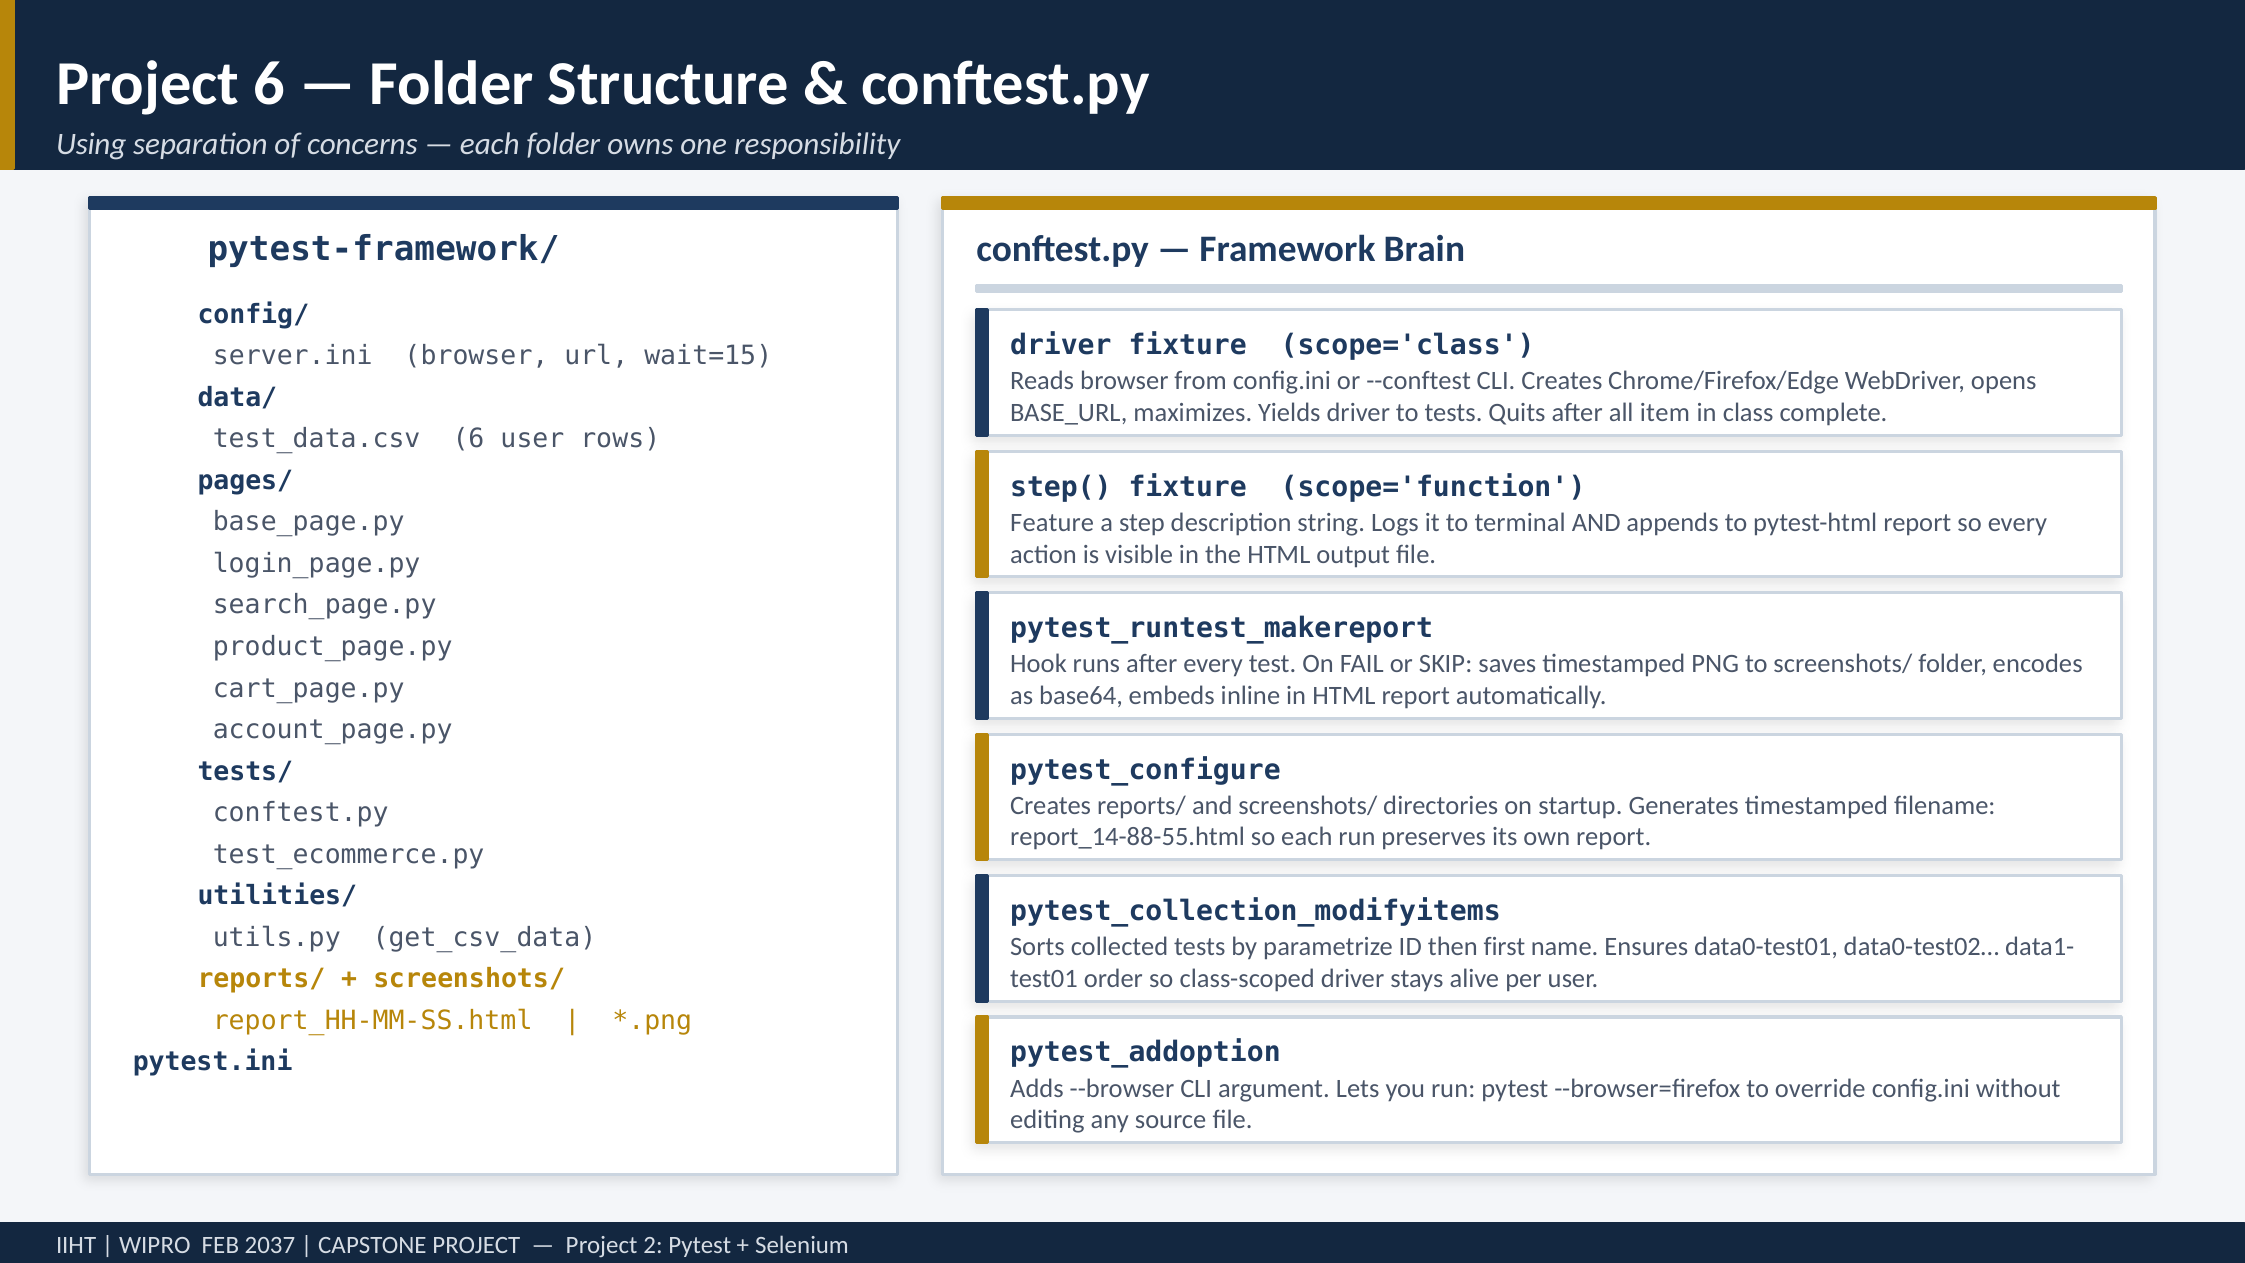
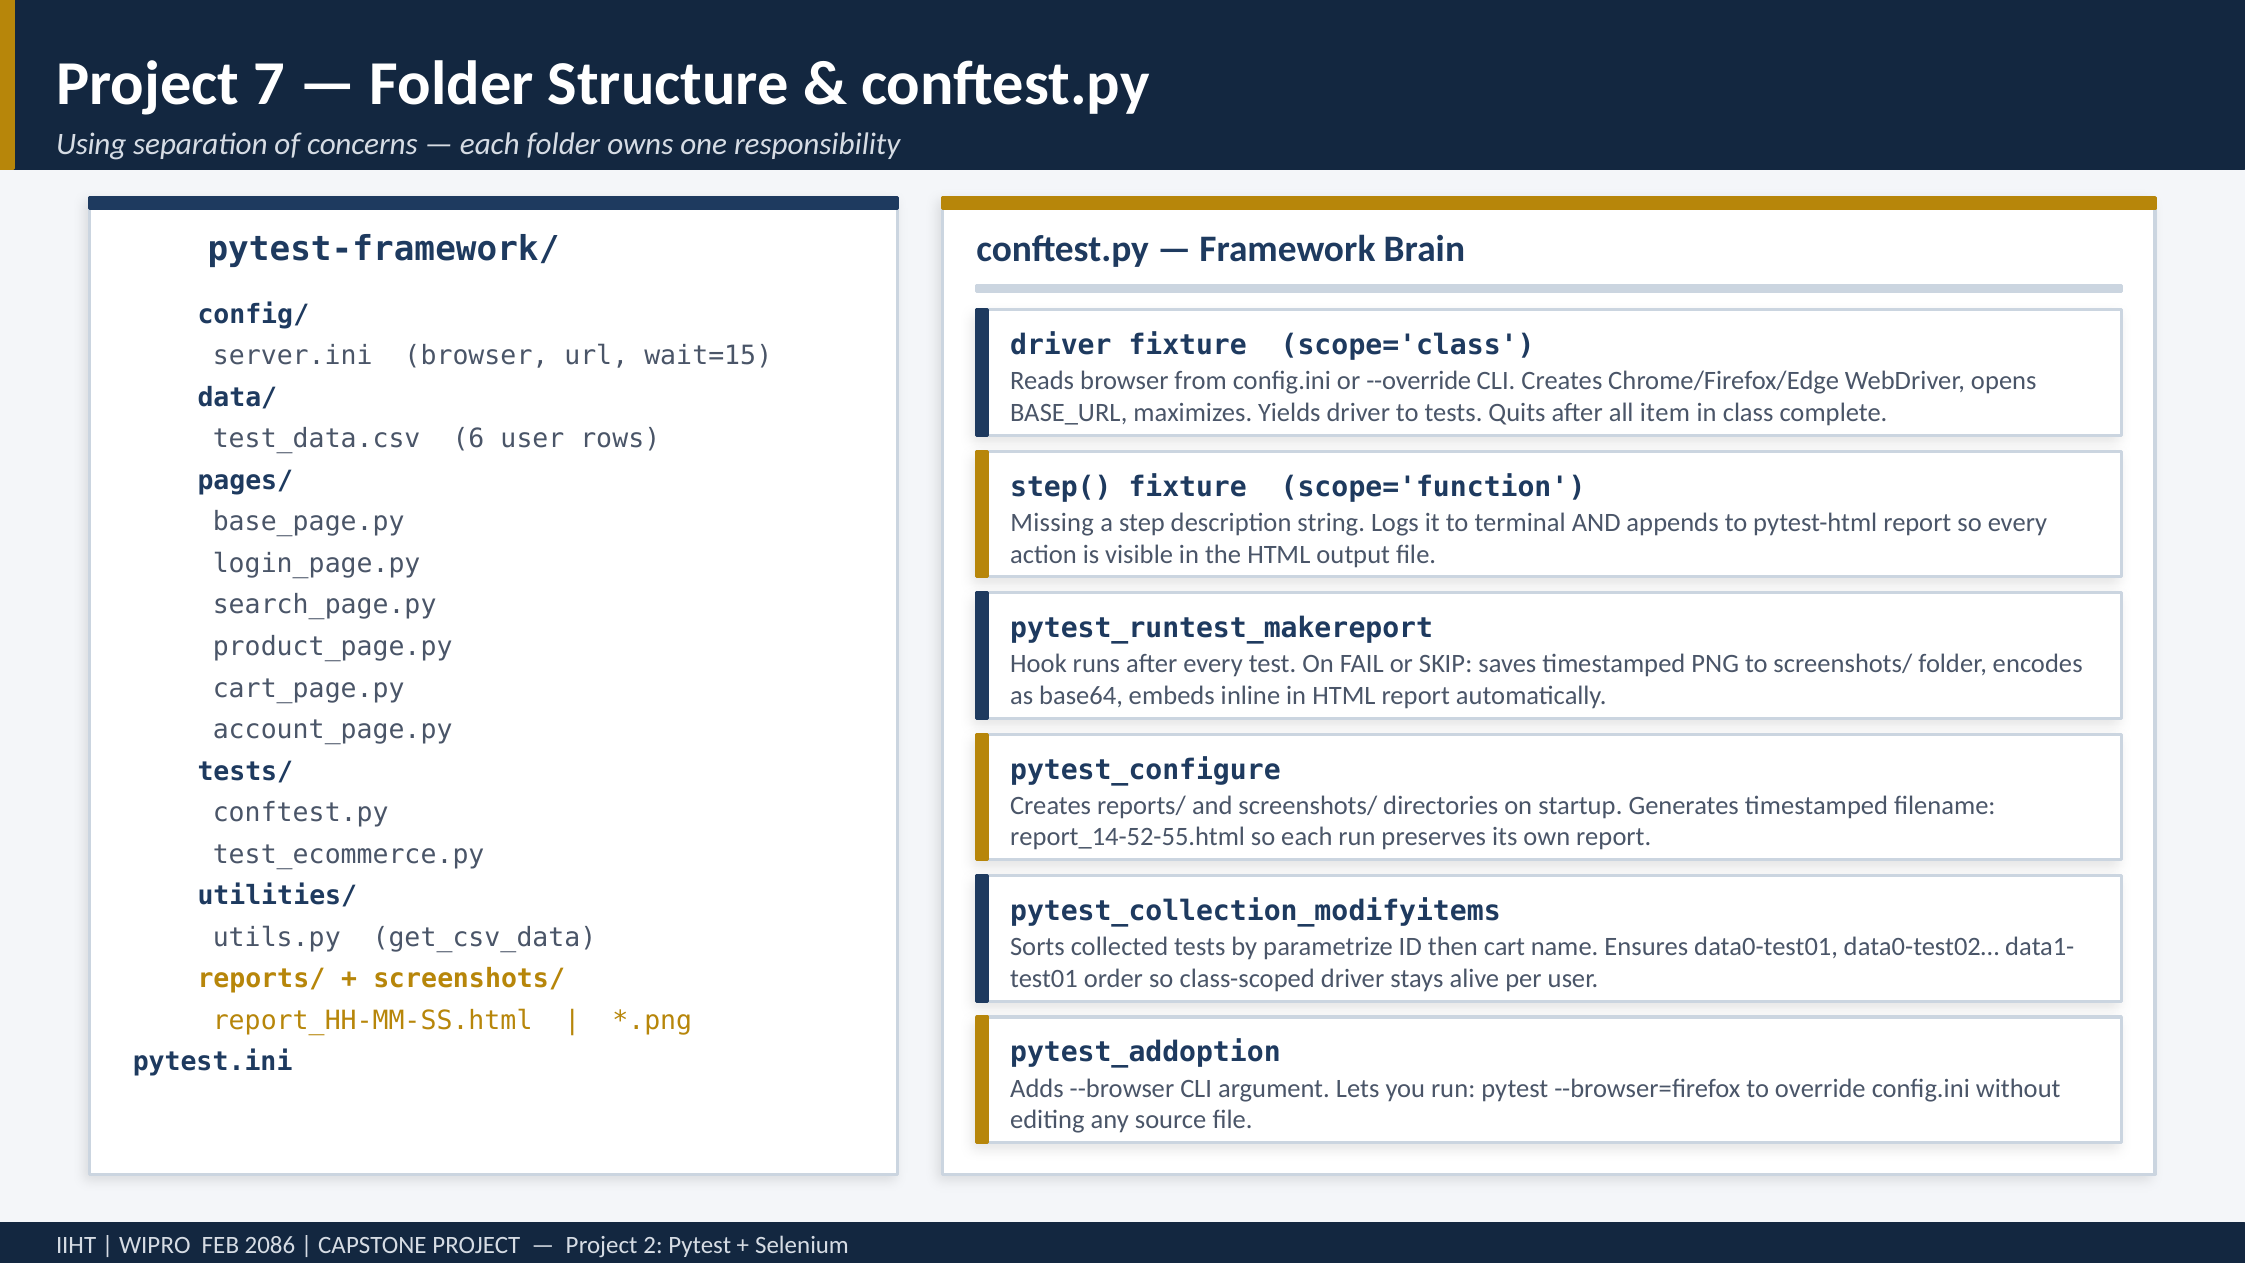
Project 6: 6 -> 7
--conftest: --conftest -> --override
Feature: Feature -> Missing
report_14-88-55.html: report_14-88-55.html -> report_14-52-55.html
first: first -> cart
2037: 2037 -> 2086
